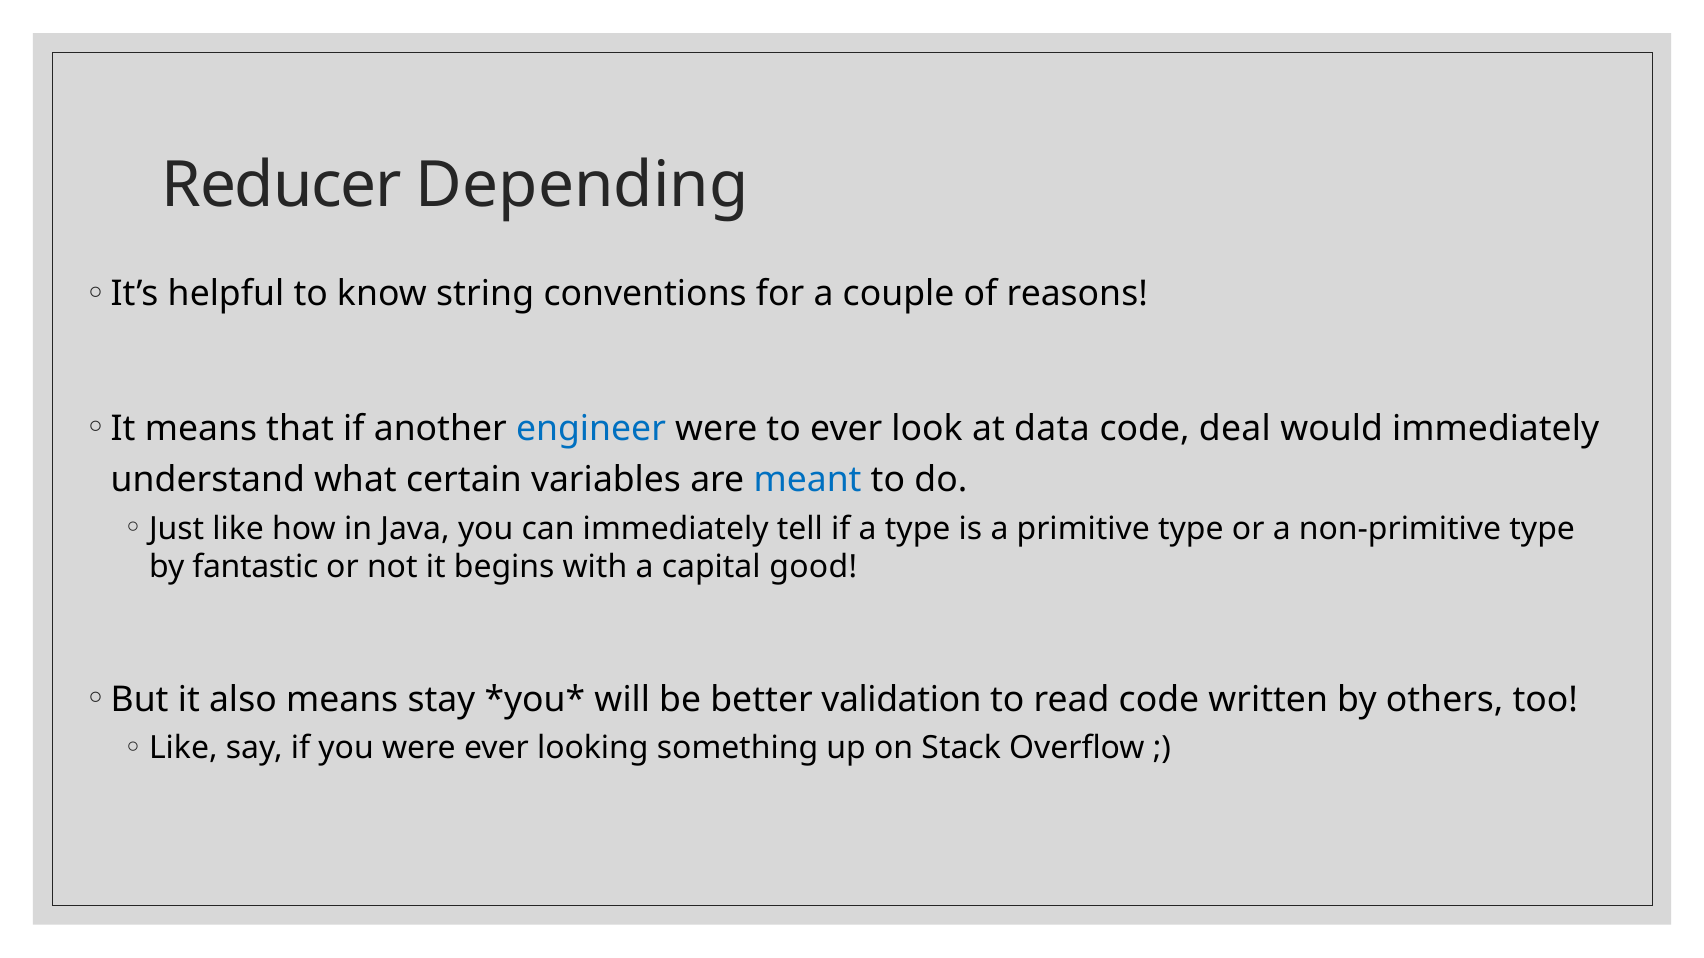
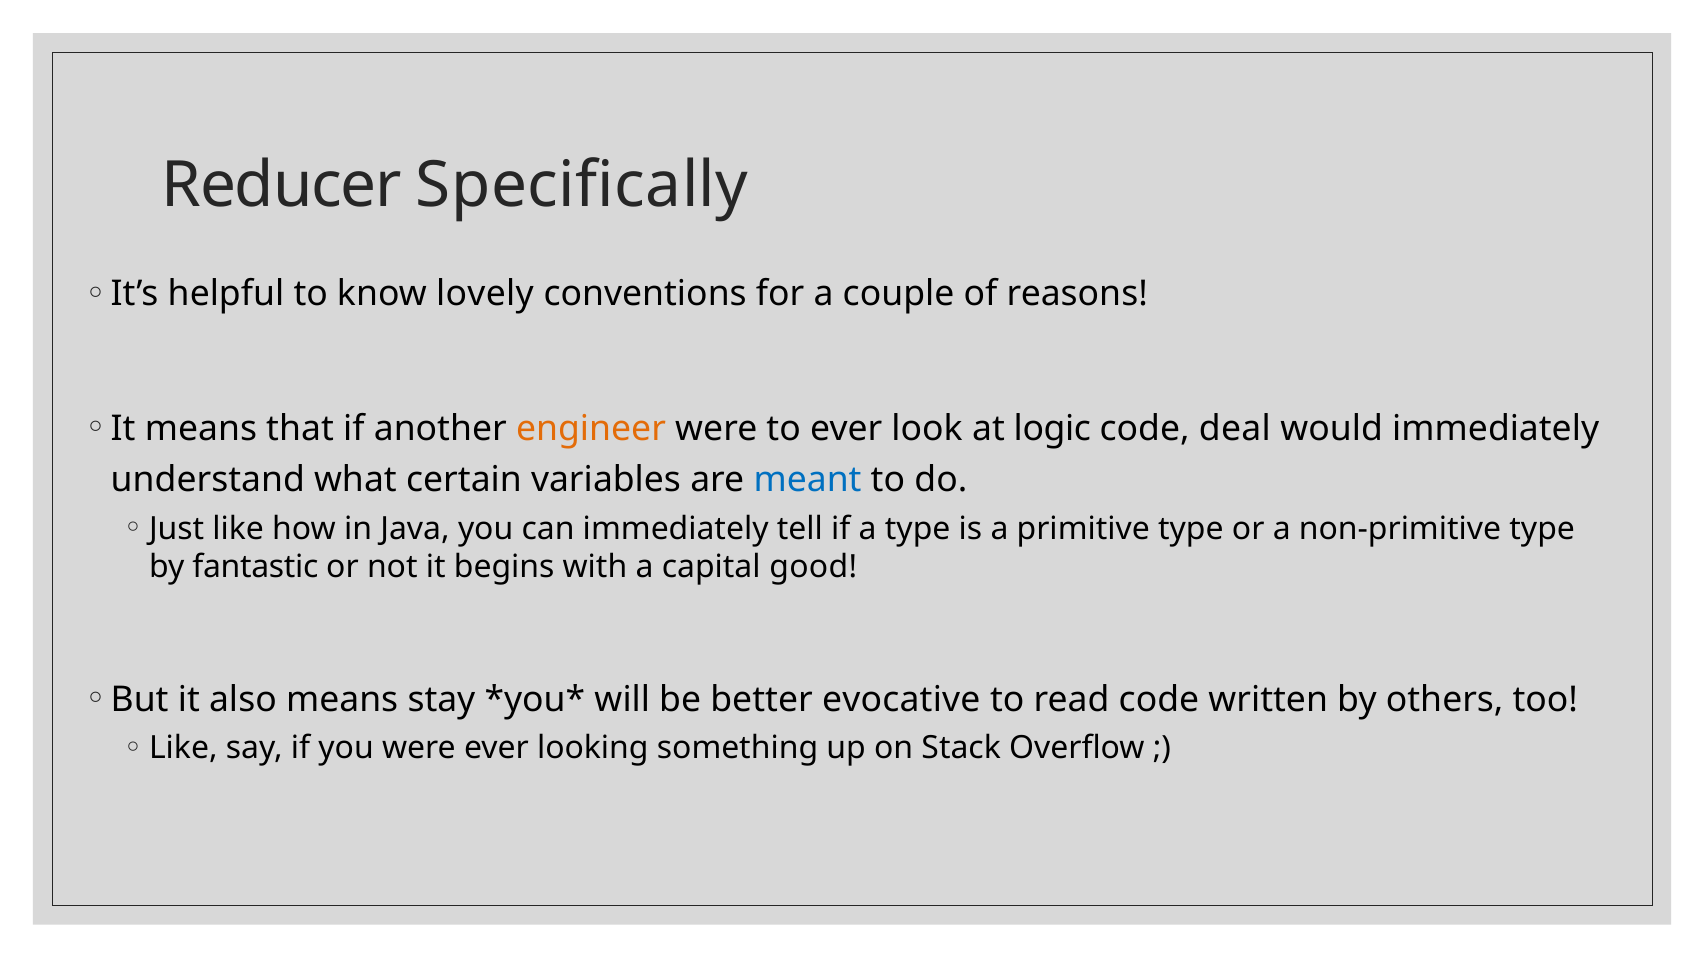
Depending: Depending -> Specifically
string: string -> lovely
engineer colour: blue -> orange
data: data -> logic
validation: validation -> evocative
